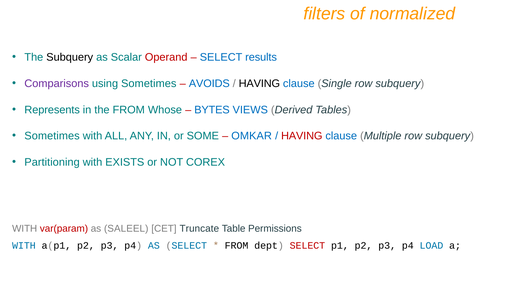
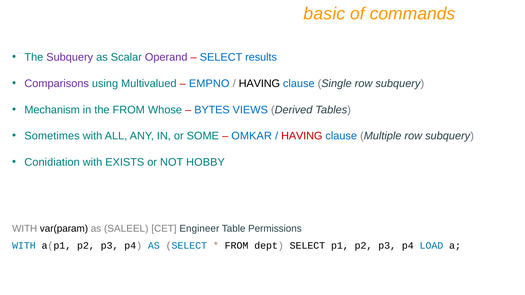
filters: filters -> basic
normalized: normalized -> commands
Subquery at (70, 57) colour: black -> purple
Operand colour: red -> purple
using Sometimes: Sometimes -> Multivalued
AVOIDS: AVOIDS -> EMPNO
Represents: Represents -> Mechanism
Partitioning: Partitioning -> Conidiation
COREX: COREX -> HOBBY
var(param colour: red -> black
Truncate: Truncate -> Engineer
SELECT at (307, 246) colour: red -> black
